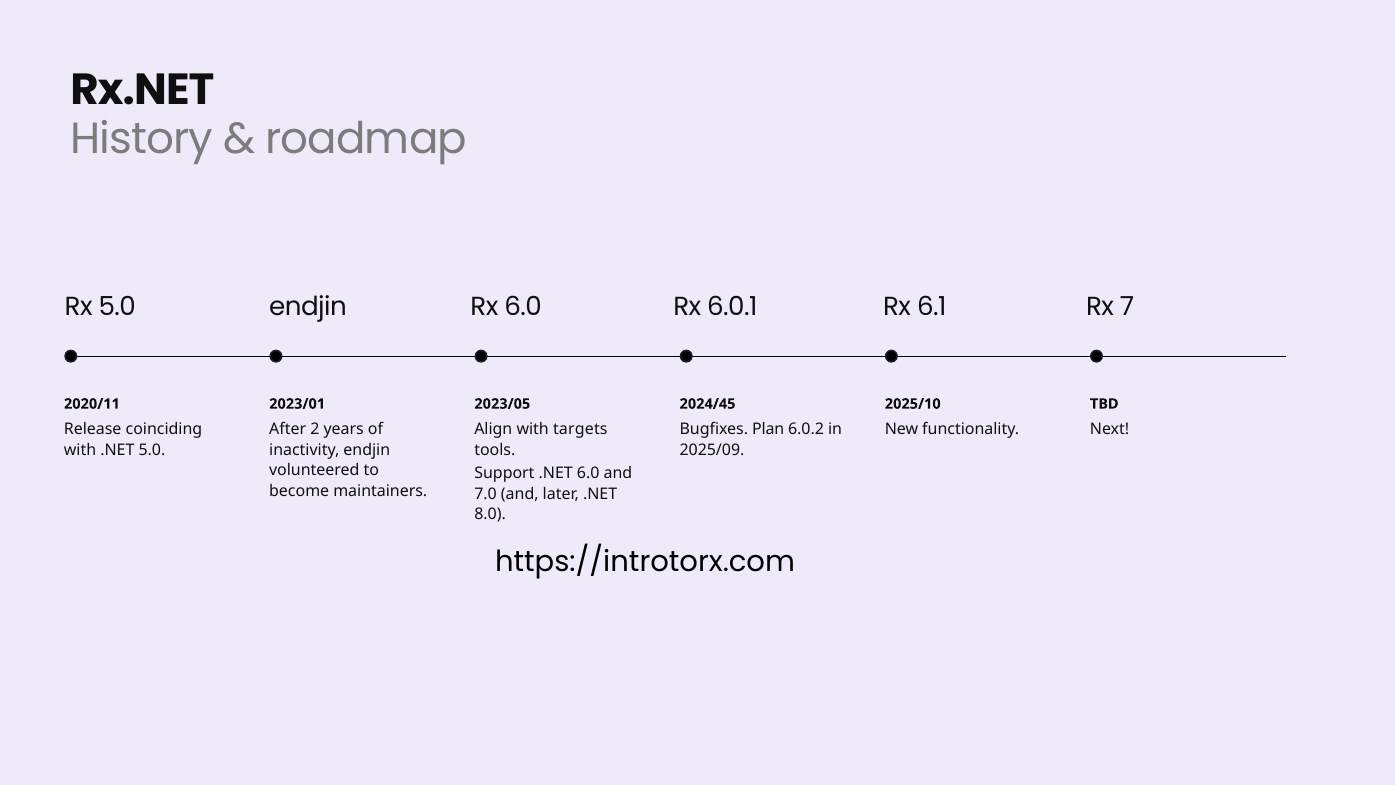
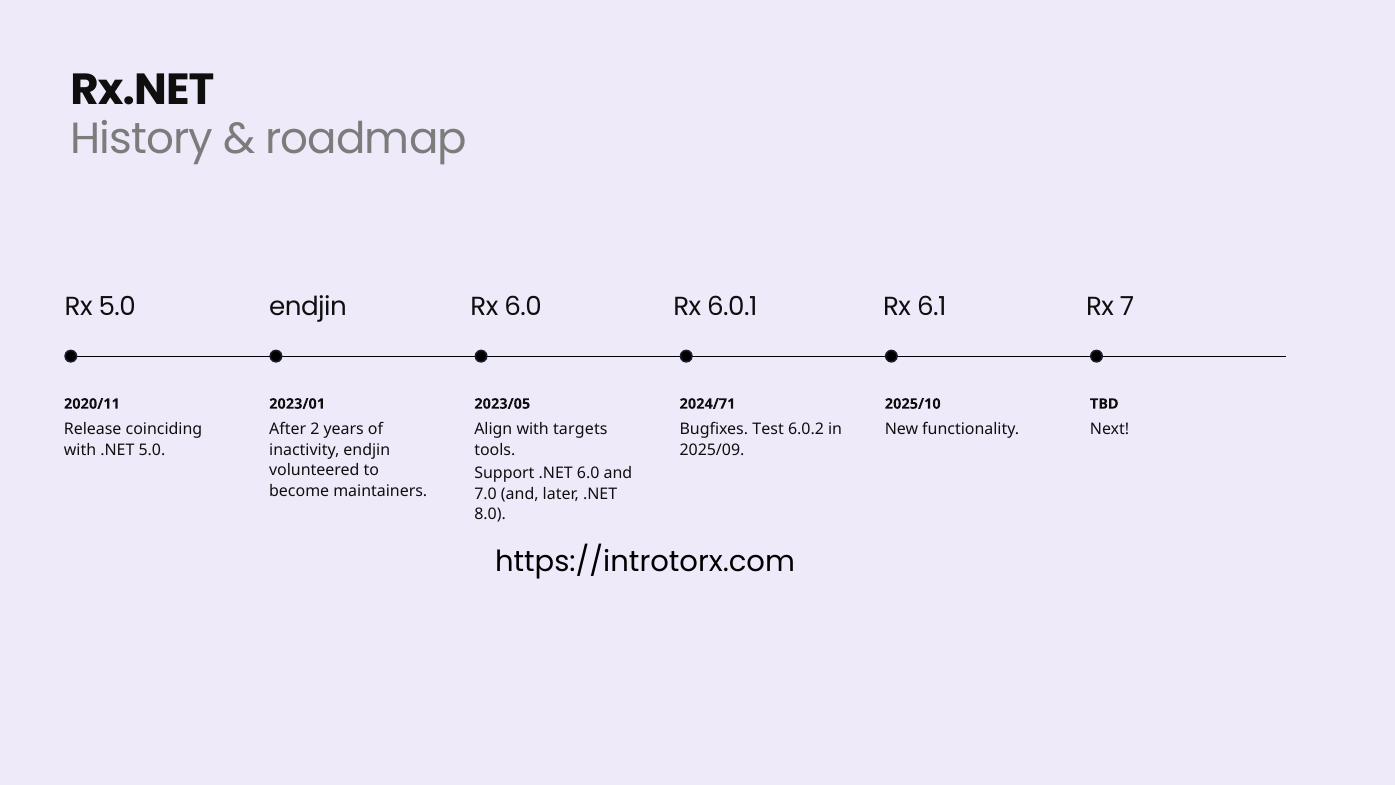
2024/45: 2024/45 -> 2024/71
Plan: Plan -> Test
